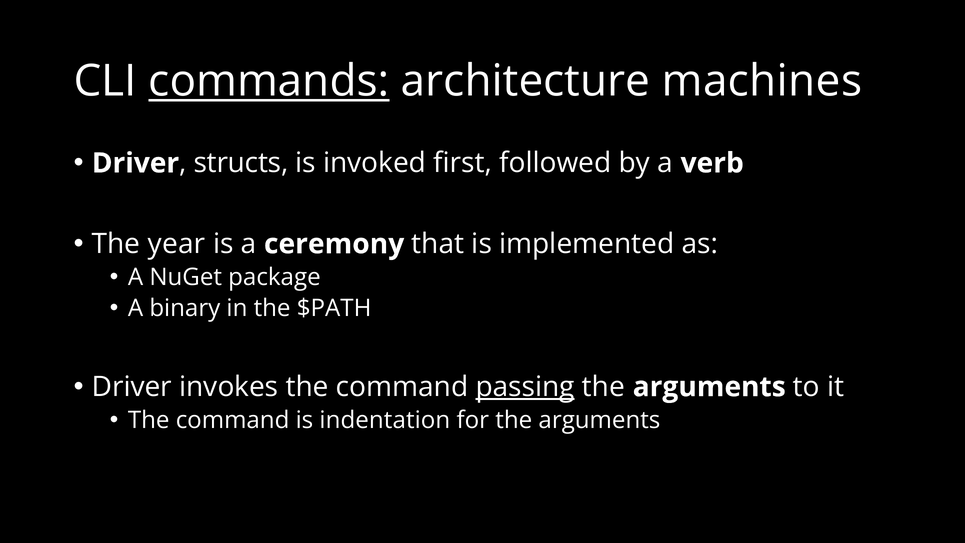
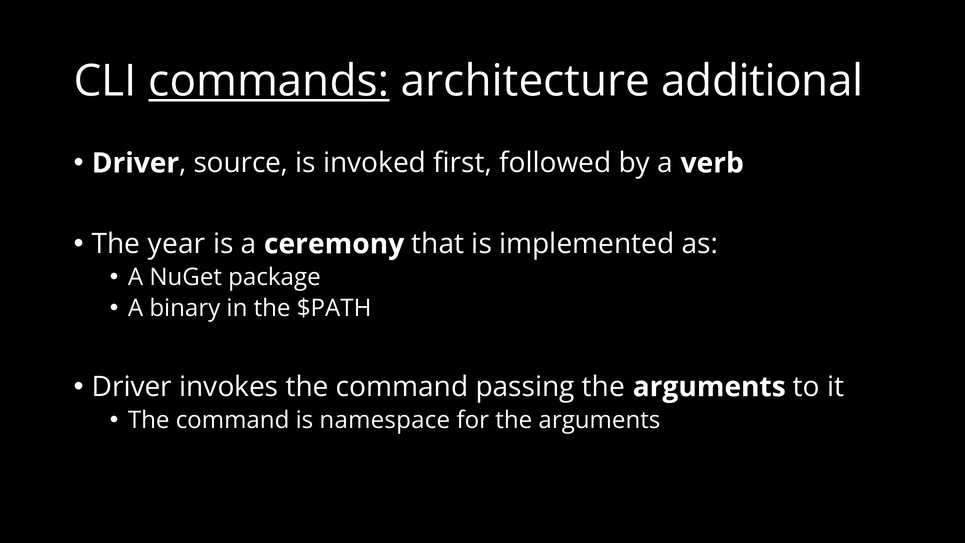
machines: machines -> additional
structs: structs -> source
passing underline: present -> none
indentation: indentation -> namespace
